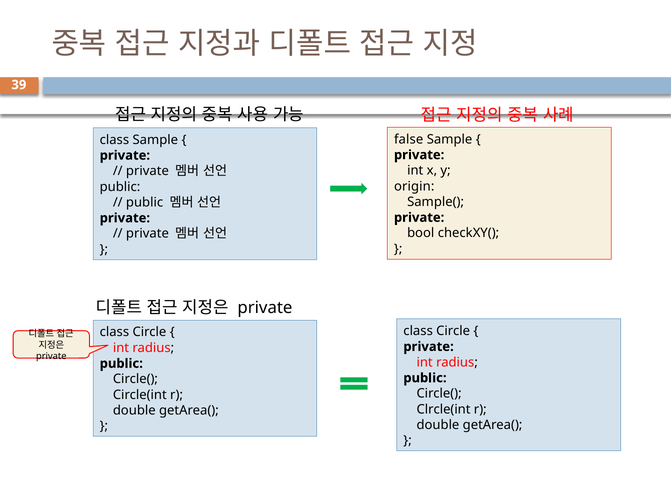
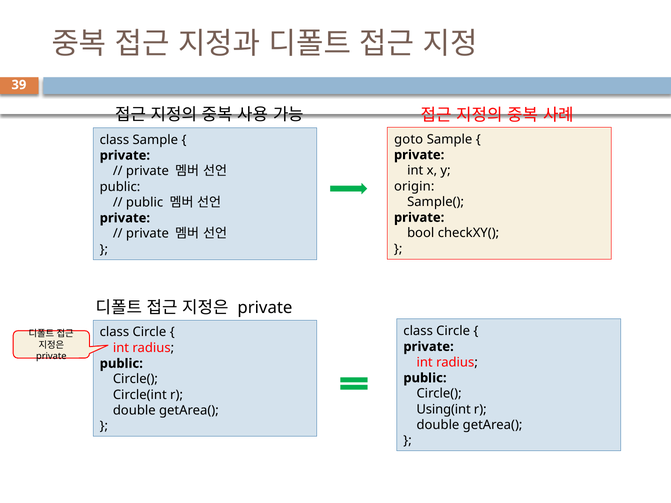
false: false -> goto
Clrcle(int: Clrcle(int -> Using(int
